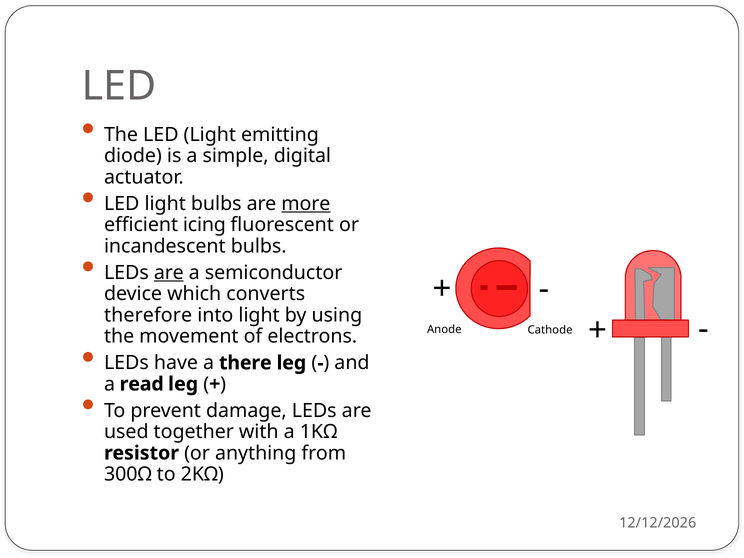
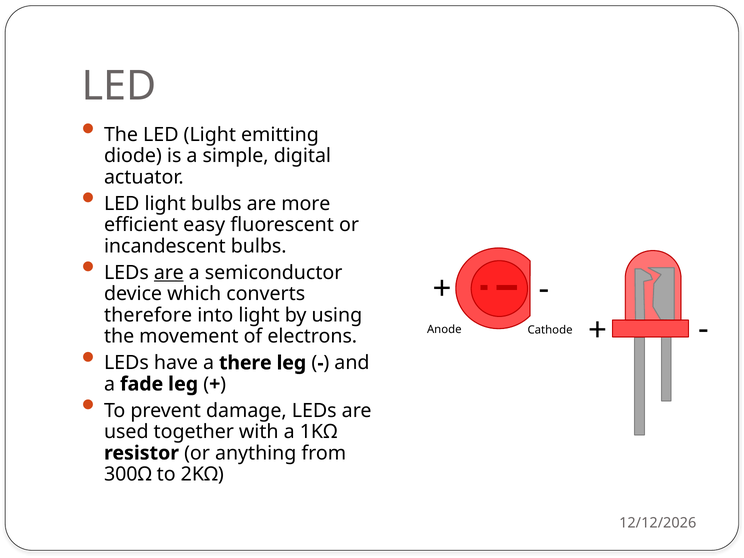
more underline: present -> none
icing: icing -> easy
read: read -> fade
